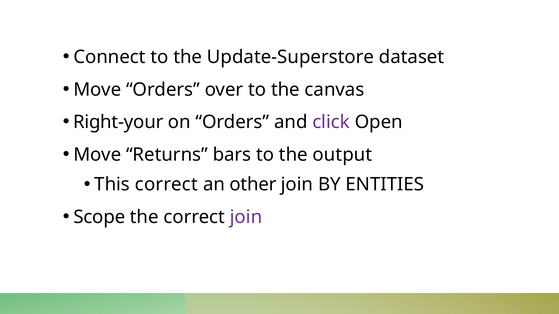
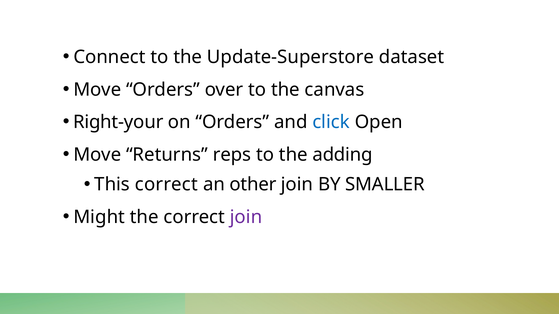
click colour: purple -> blue
bars: bars -> reps
output: output -> adding
ENTITIES: ENTITIES -> SMALLER
Scope: Scope -> Might
